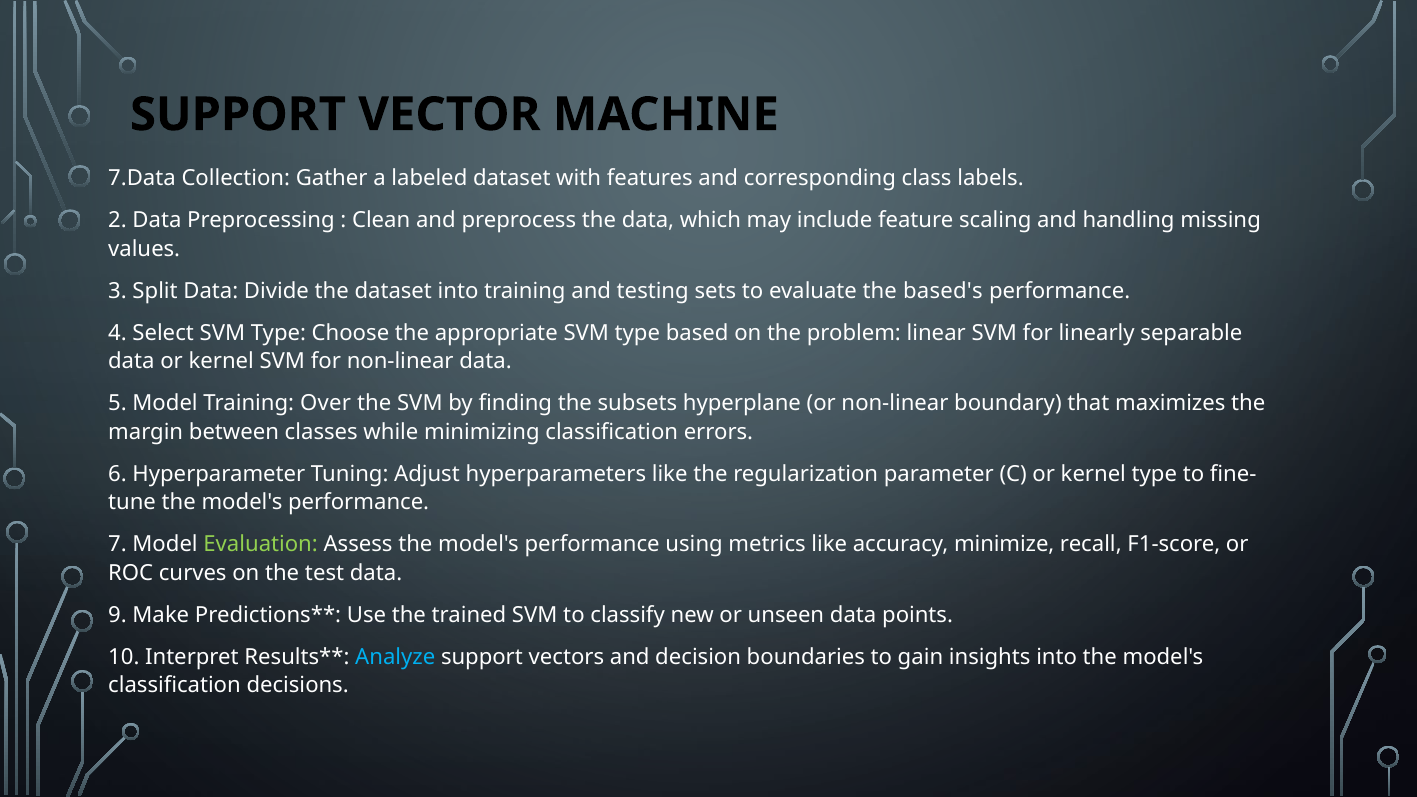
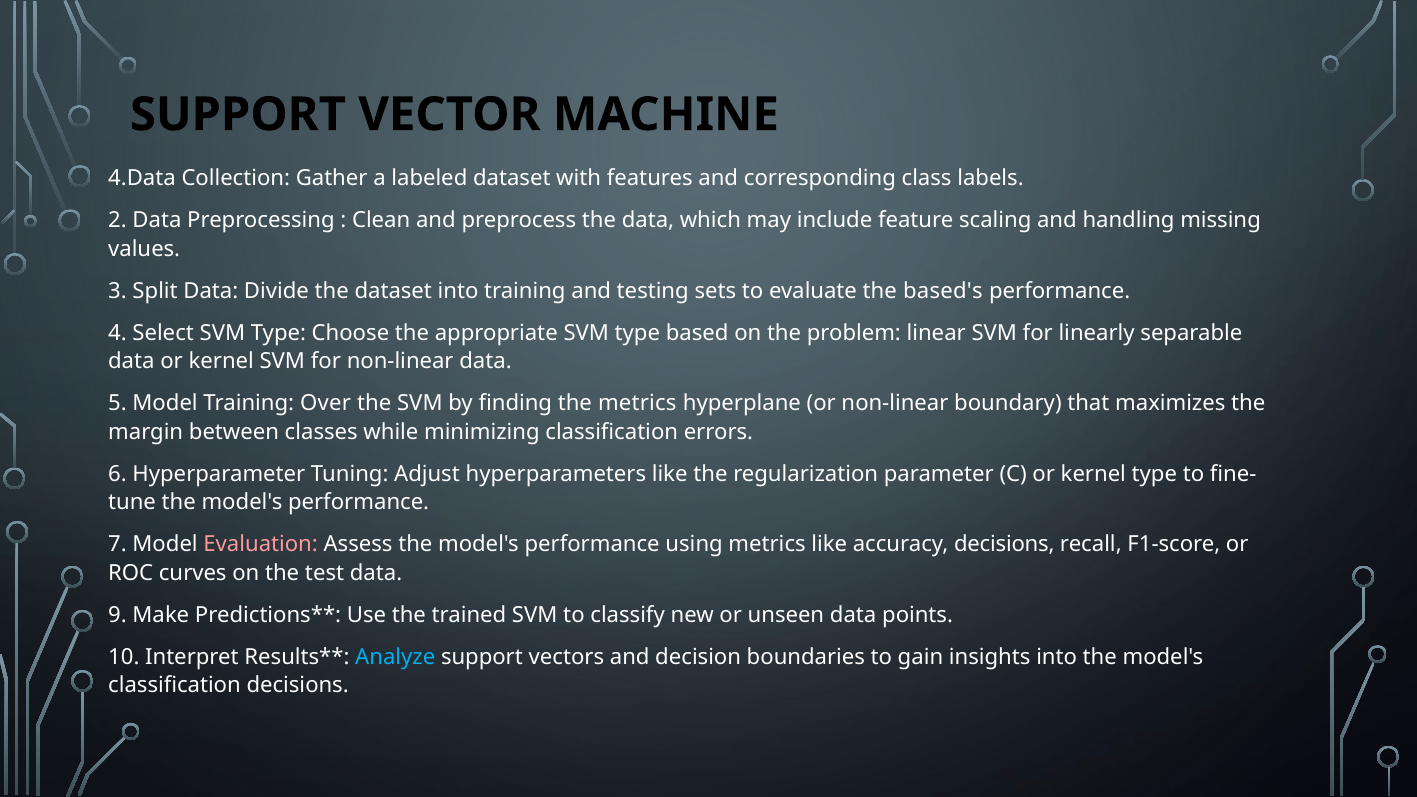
7.Data: 7.Data -> 4.Data
the subsets: subsets -> metrics
Evaluation colour: light green -> pink
accuracy minimize: minimize -> decisions
